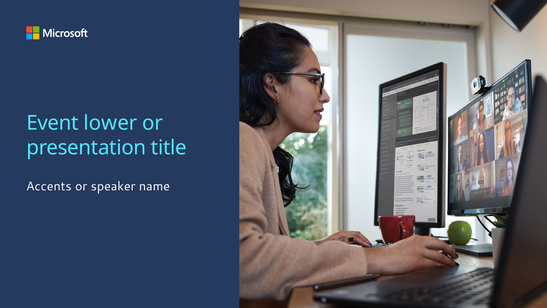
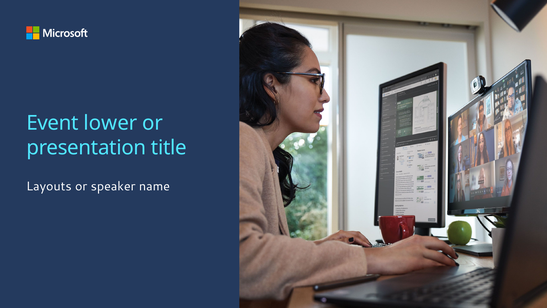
Accents: Accents -> Layouts
